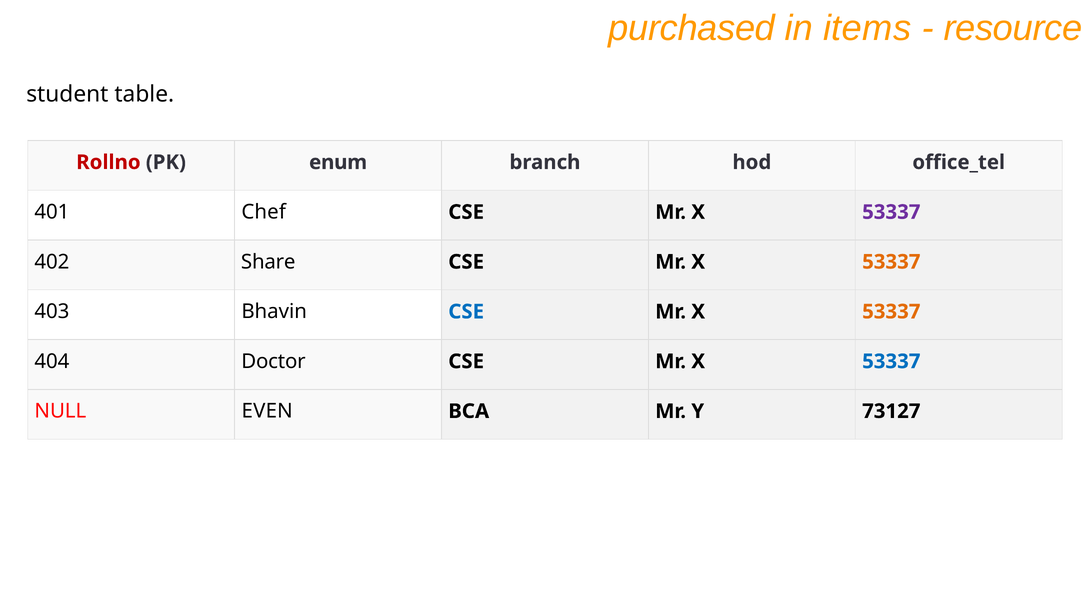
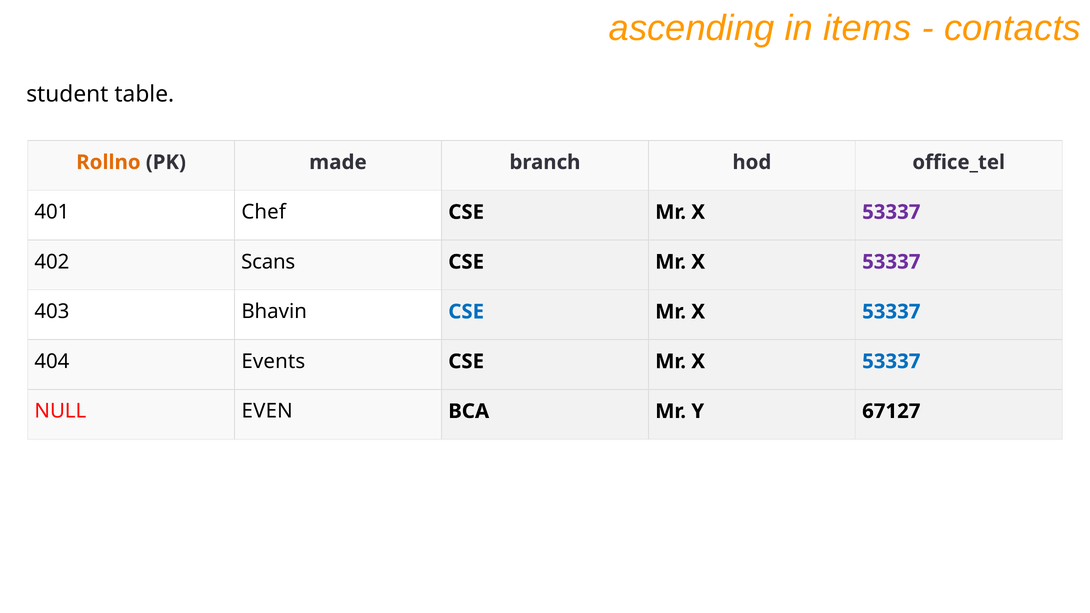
purchased: purchased -> ascending
resource: resource -> contacts
Rollno colour: red -> orange
enum: enum -> made
Share: Share -> Scans
53337 at (891, 262) colour: orange -> purple
53337 at (891, 312) colour: orange -> blue
Doctor: Doctor -> Events
73127: 73127 -> 67127
